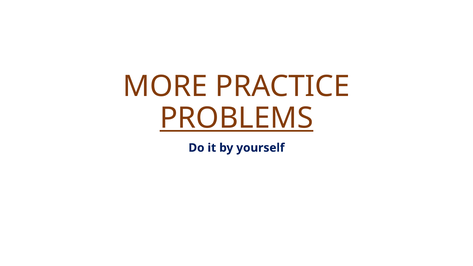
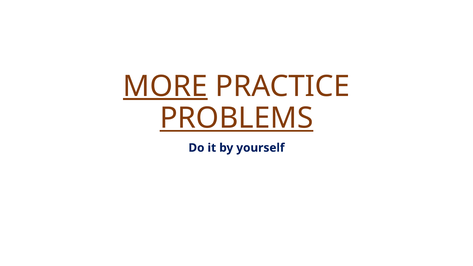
MORE underline: none -> present
